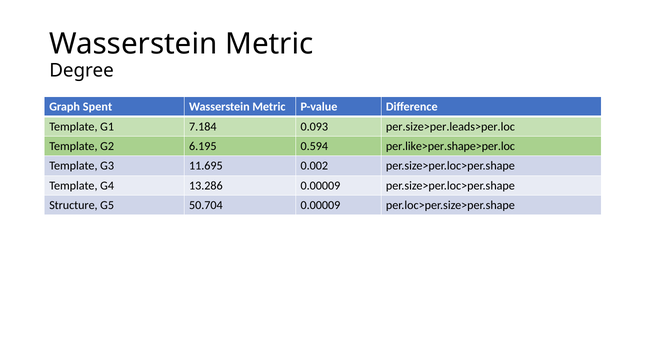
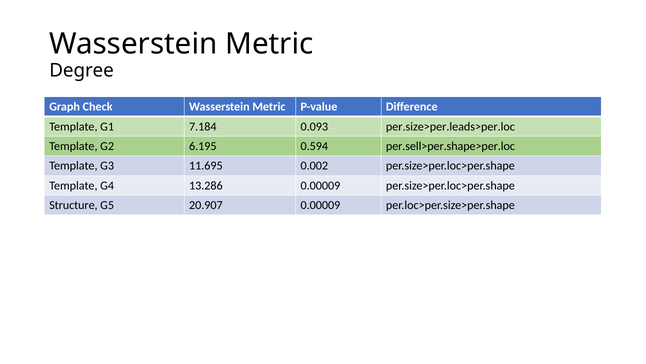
Spent: Spent -> Check
per.like>per.shape>per.loc: per.like>per.shape>per.loc -> per.sell>per.shape>per.loc
50.704: 50.704 -> 20.907
